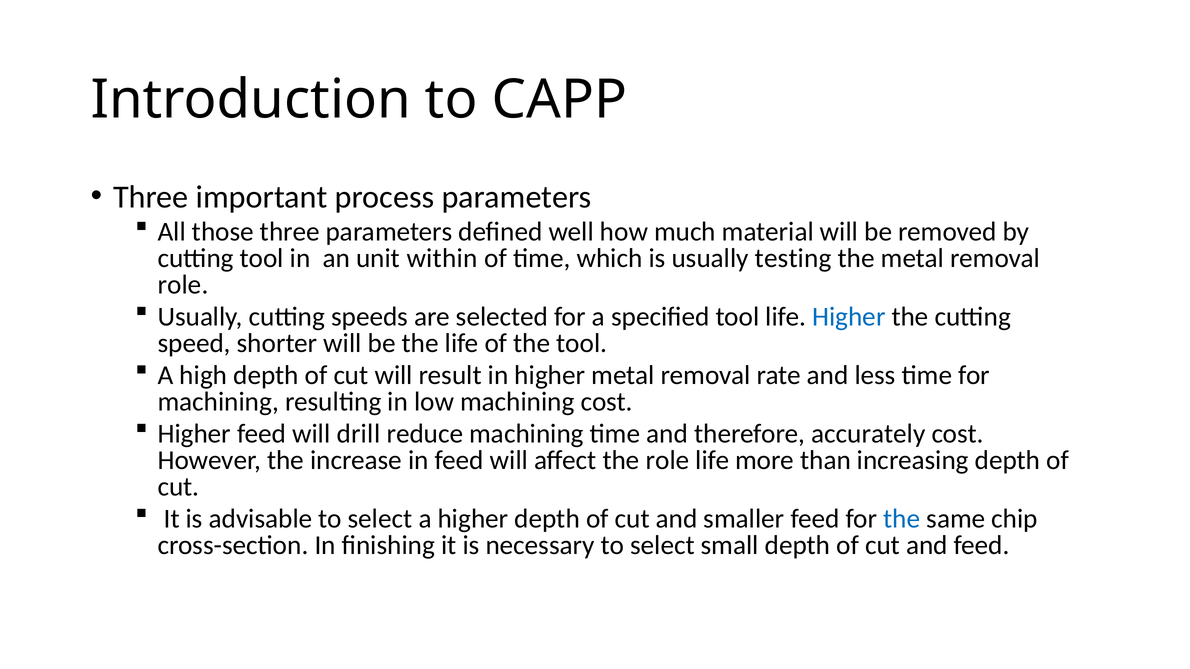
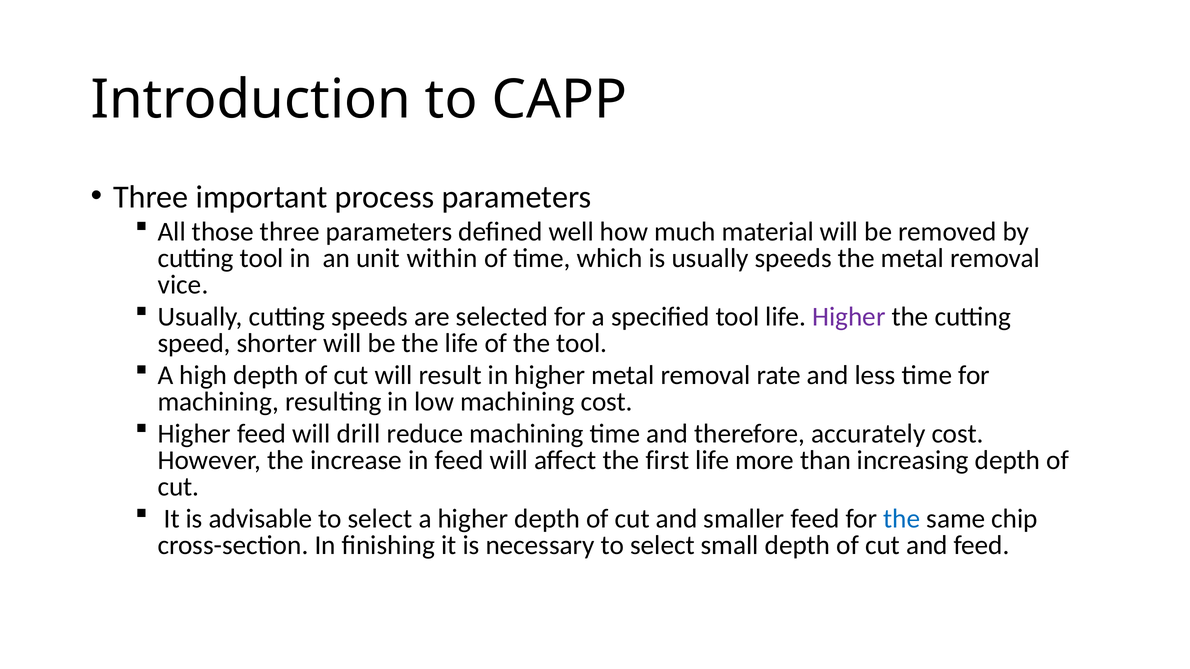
usually testing: testing -> speeds
role at (183, 285): role -> vice
Higher at (849, 317) colour: blue -> purple
the role: role -> first
